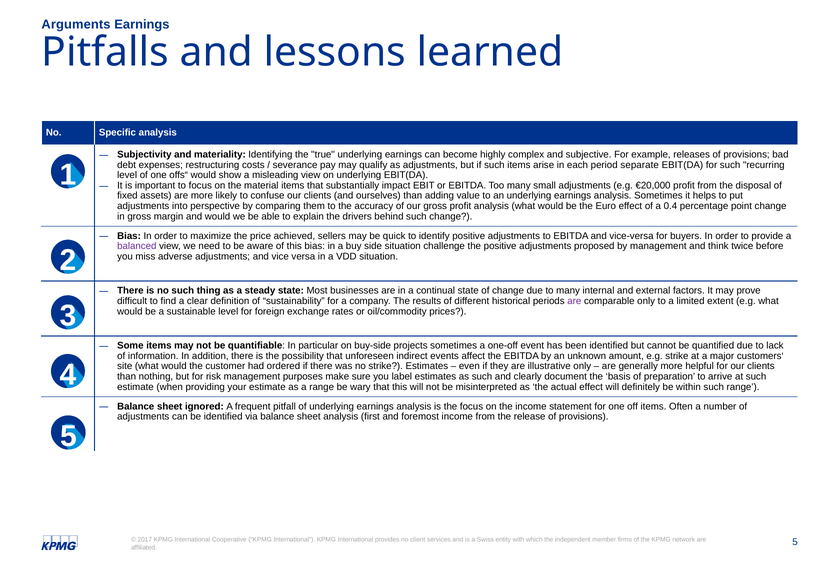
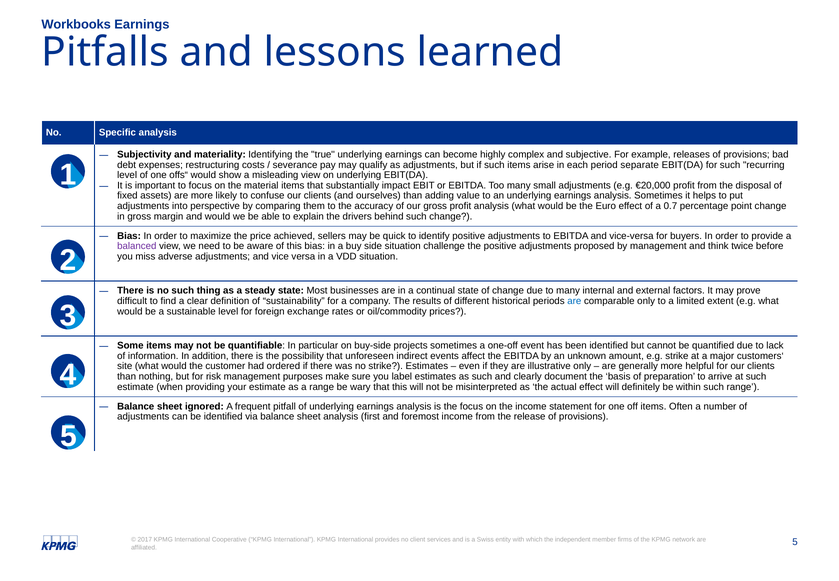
Arguments: Arguments -> Workbooks
0.4: 0.4 -> 0.7
are at (574, 301) colour: purple -> blue
